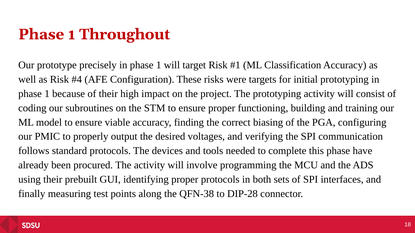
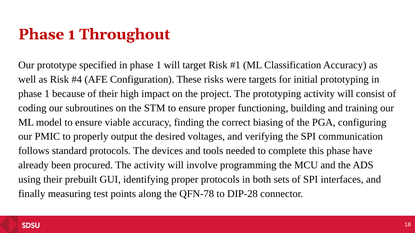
precisely: precisely -> specified
QFN-38: QFN-38 -> QFN-78
